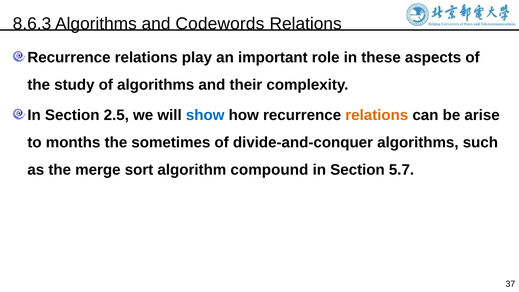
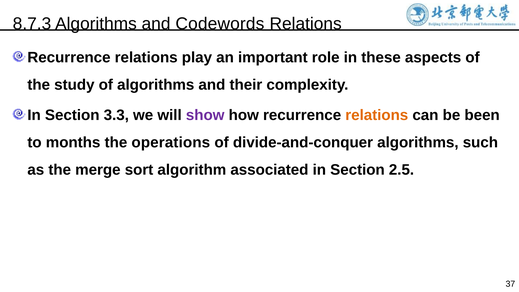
8.6.3: 8.6.3 -> 8.7.3
2.5: 2.5 -> 3.3
show colour: blue -> purple
arise: arise -> been
sometimes: sometimes -> operations
compound: compound -> associated
5.7: 5.7 -> 2.5
